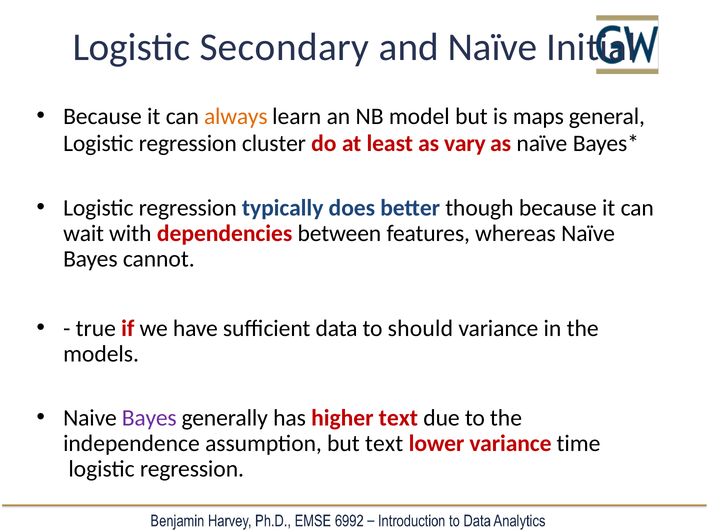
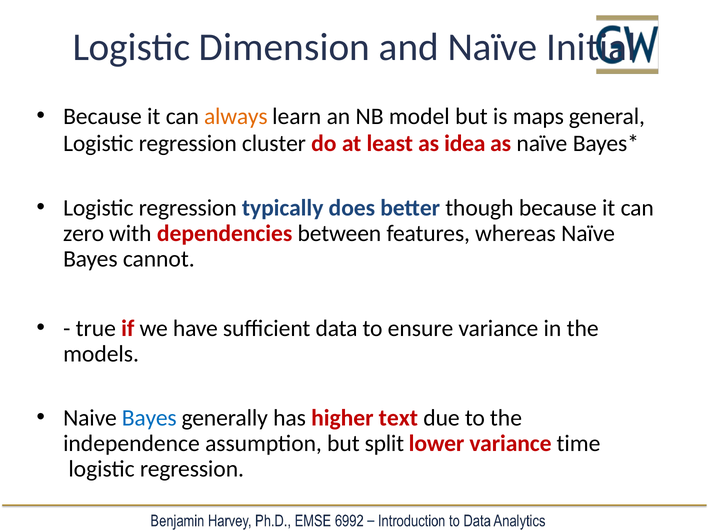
Secondary: Secondary -> Dimension
vary: vary -> idea
wait: wait -> zero
should: should -> ensure
Bayes at (149, 418) colour: purple -> blue
but text: text -> split
